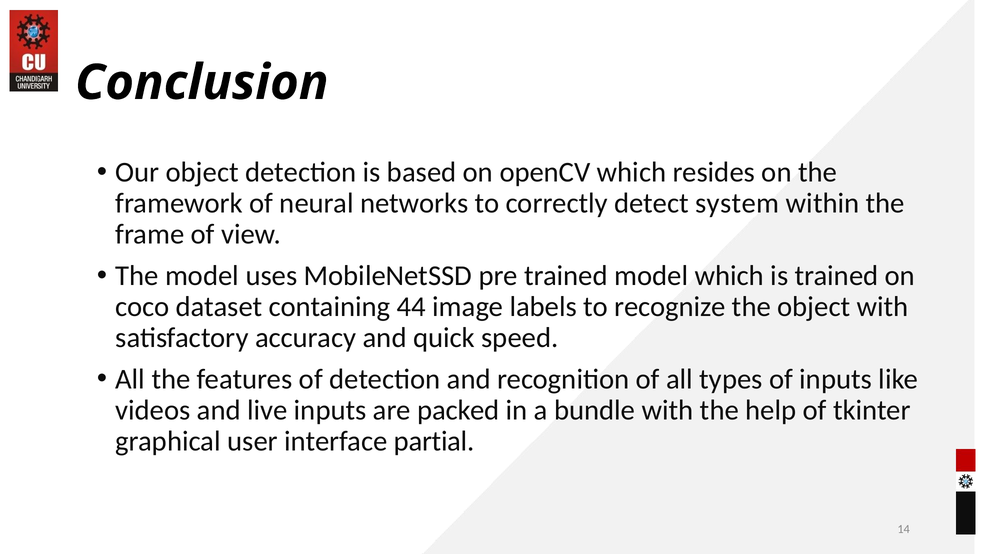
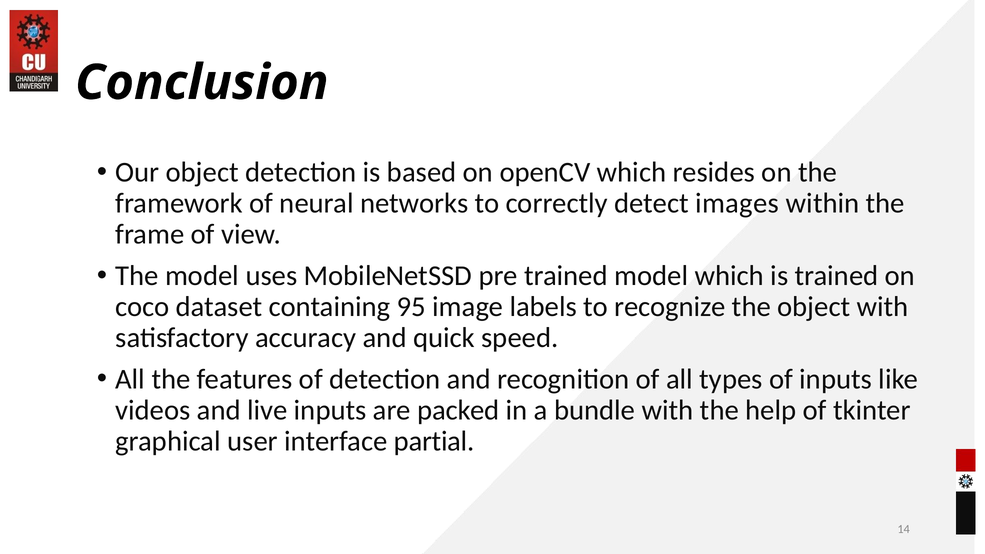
system: system -> images
44: 44 -> 95
